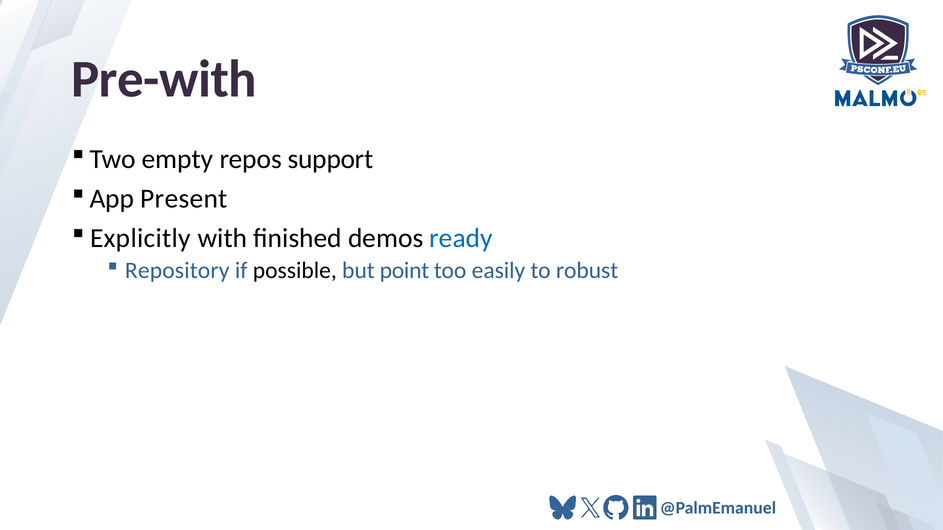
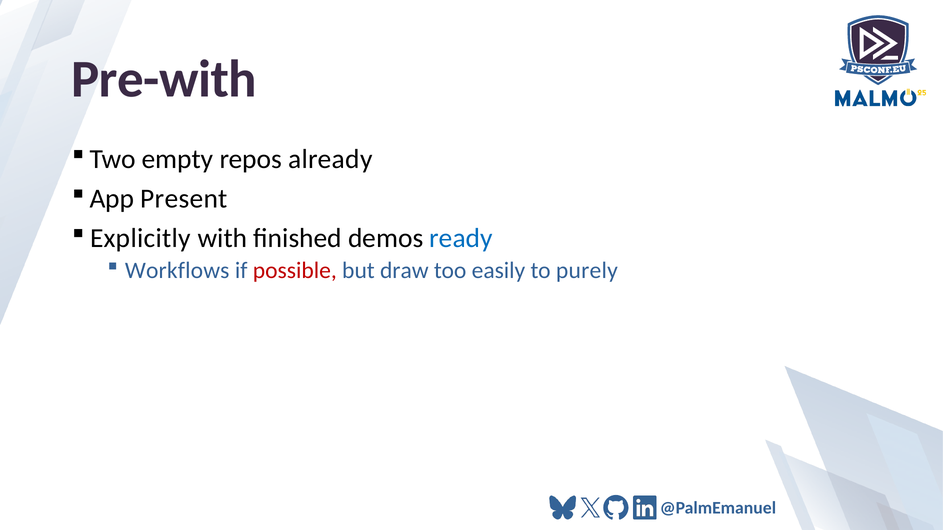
support: support -> already
Repository: Repository -> Workflows
possible colour: black -> red
point: point -> draw
robust: robust -> purely
